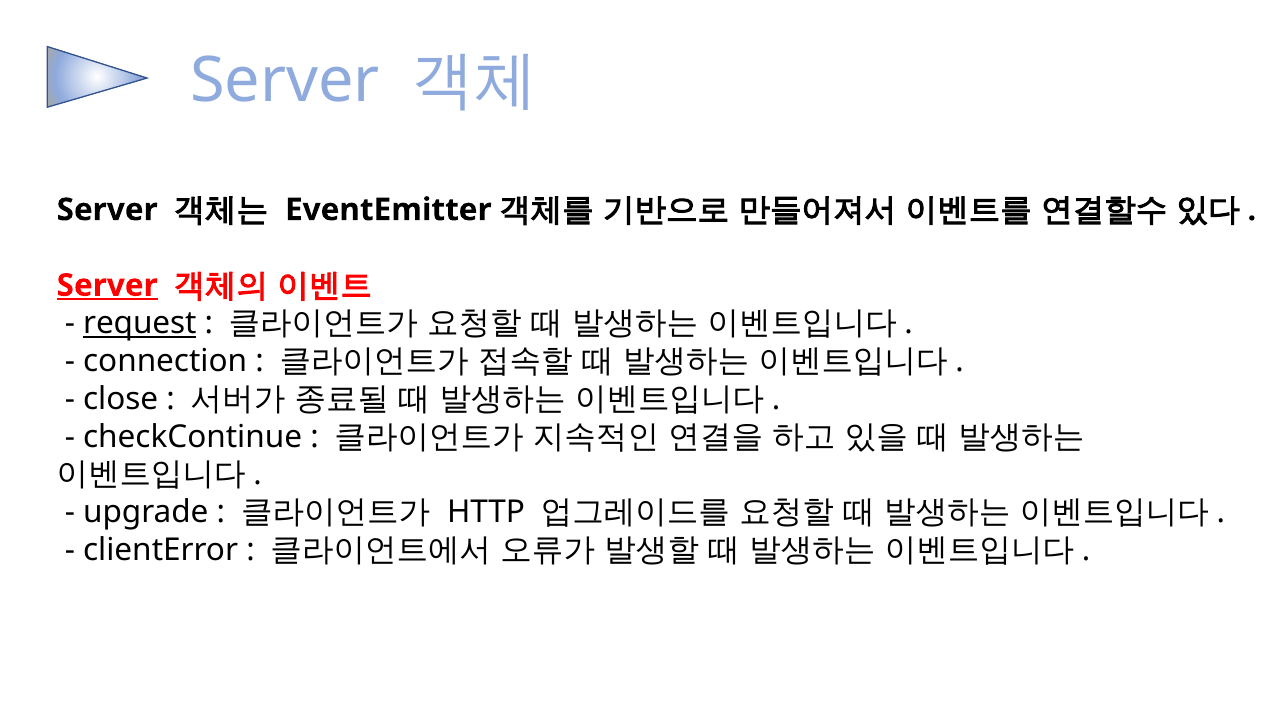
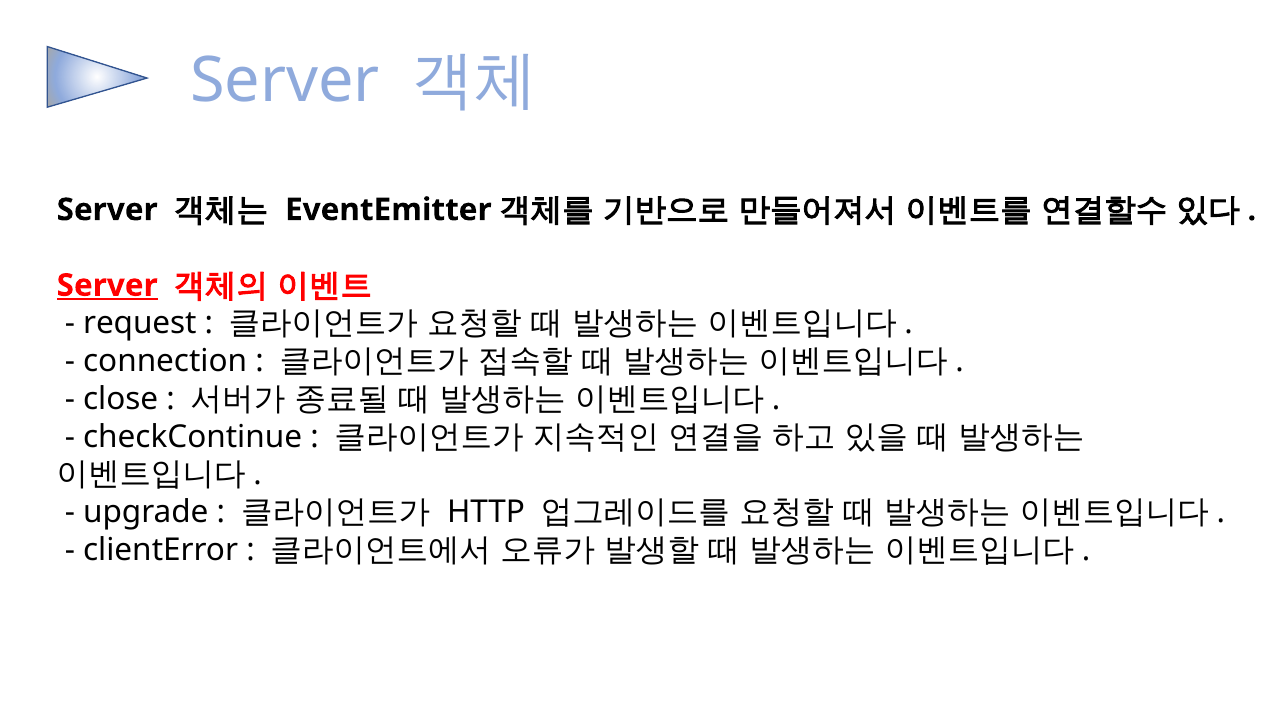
request underline: present -> none
